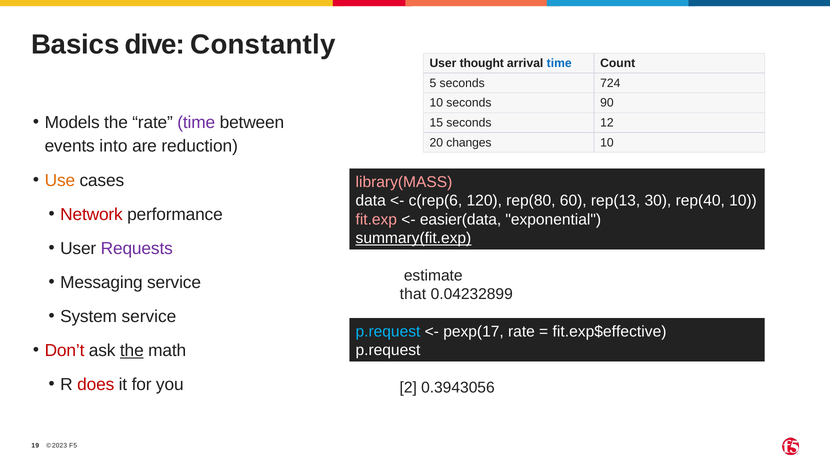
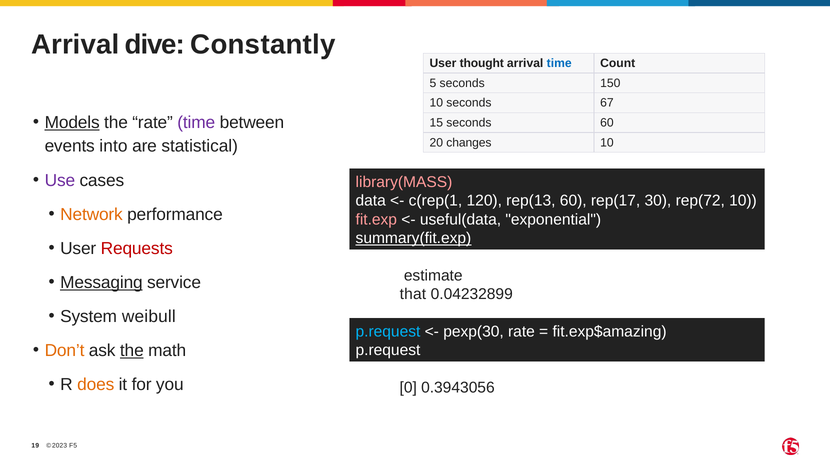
Basics at (75, 45): Basics -> Arrival
724: 724 -> 150
90: 90 -> 67
Models underline: none -> present
seconds 12: 12 -> 60
reduction: reduction -> statistical
Use colour: orange -> purple
c(rep(6: c(rep(6 -> c(rep(1
rep(80: rep(80 -> rep(13
rep(13: rep(13 -> rep(17
rep(40: rep(40 -> rep(72
Network colour: red -> orange
easier(data: easier(data -> useful(data
Requests colour: purple -> red
Messaging underline: none -> present
System service: service -> weibull
pexp(17: pexp(17 -> pexp(30
fit.exp$effective: fit.exp$effective -> fit.exp$amazing
Don’t colour: red -> orange
does colour: red -> orange
2: 2 -> 0
